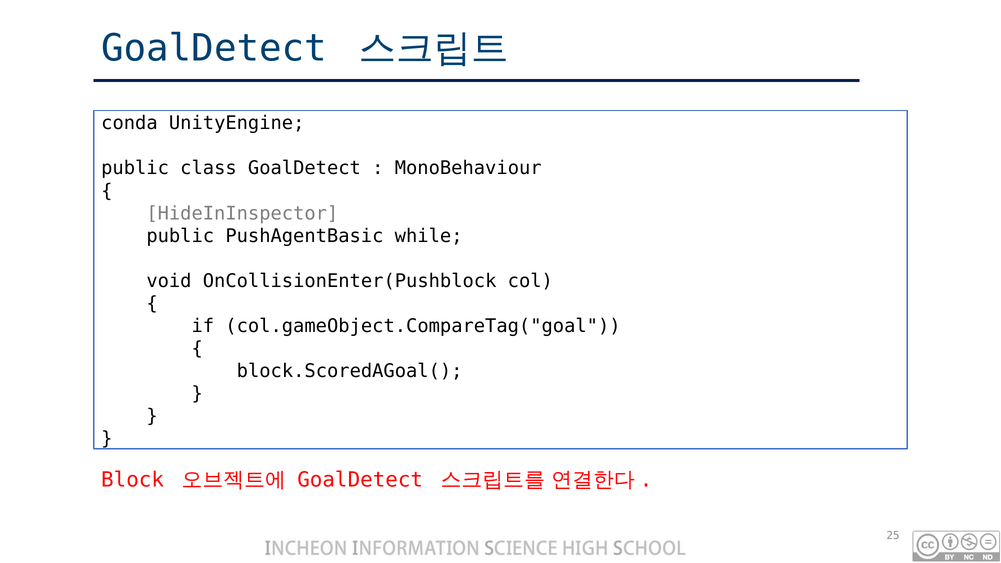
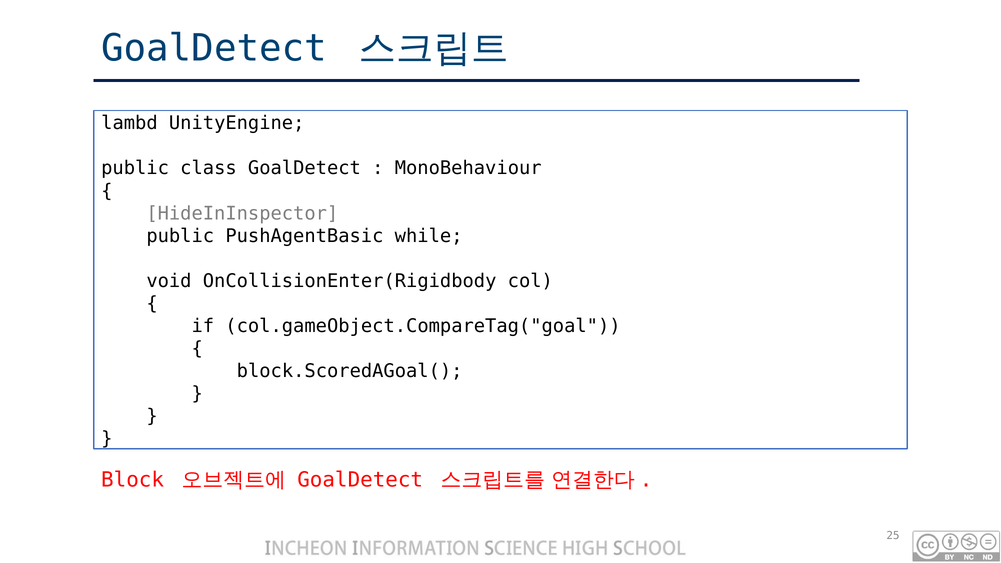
conda: conda -> lambd
OnCollisionEnter(Pushblock: OnCollisionEnter(Pushblock -> OnCollisionEnter(Rigidbody
